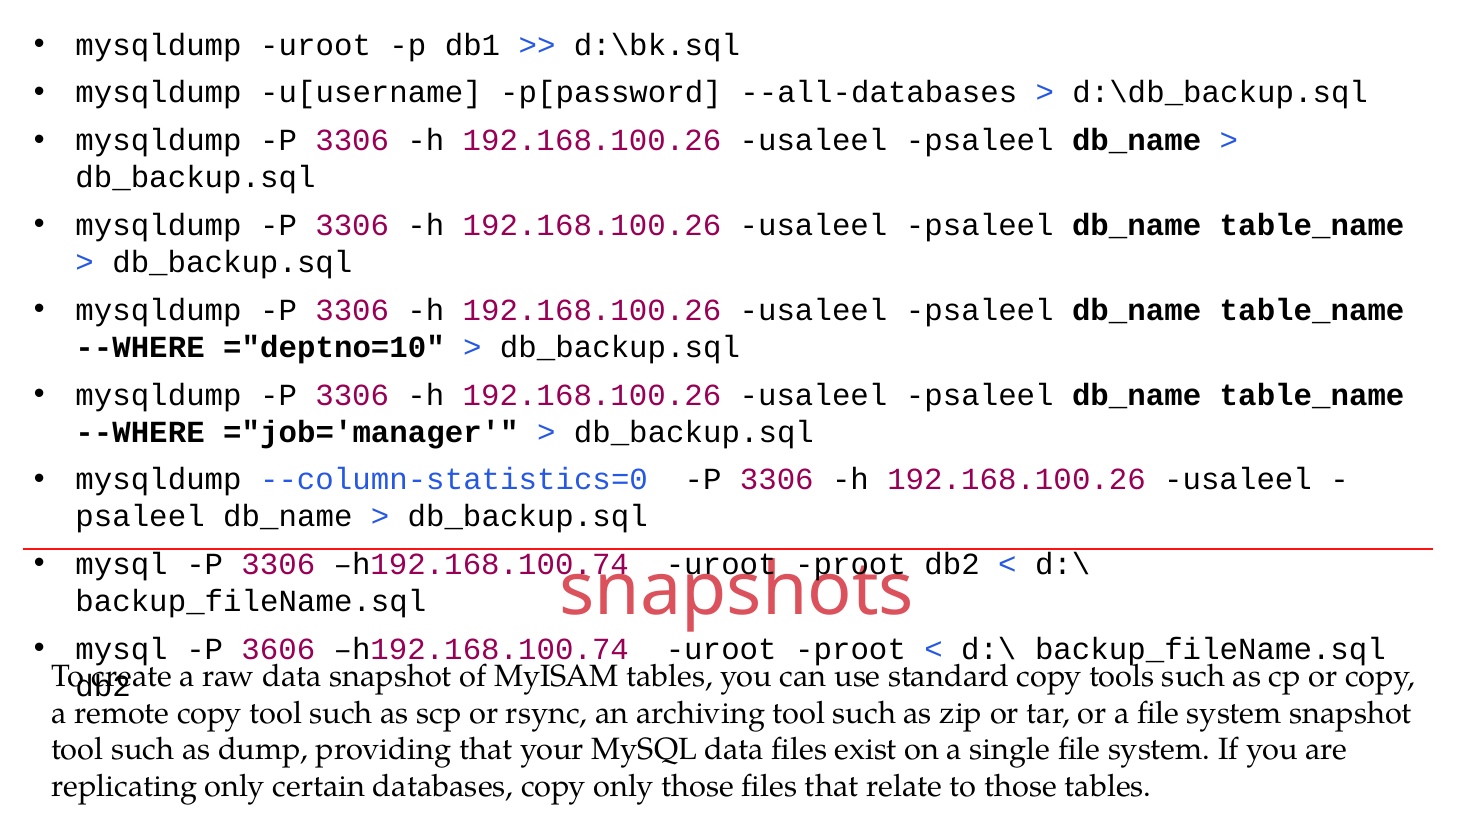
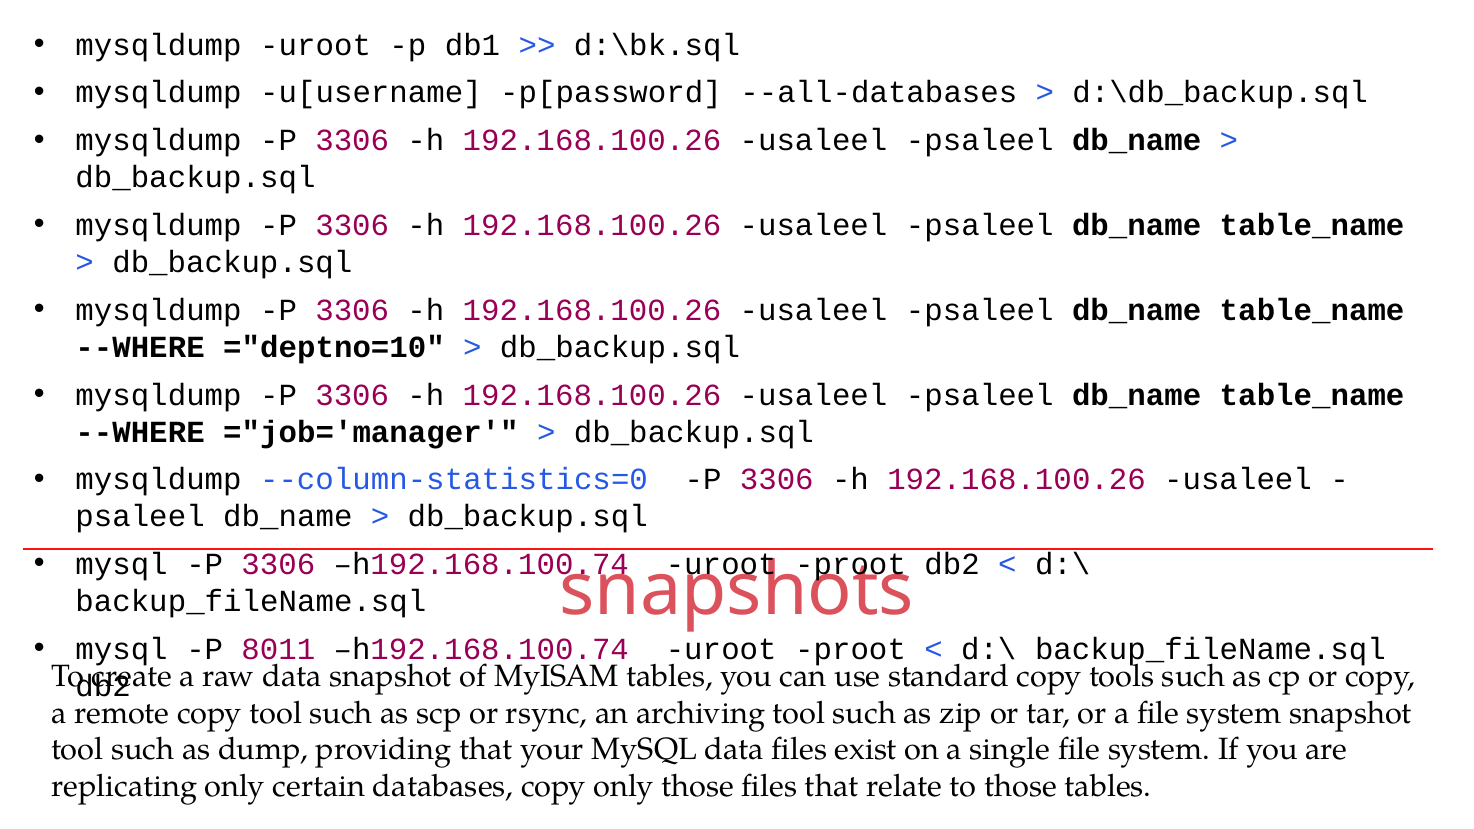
3606: 3606 -> 8011
